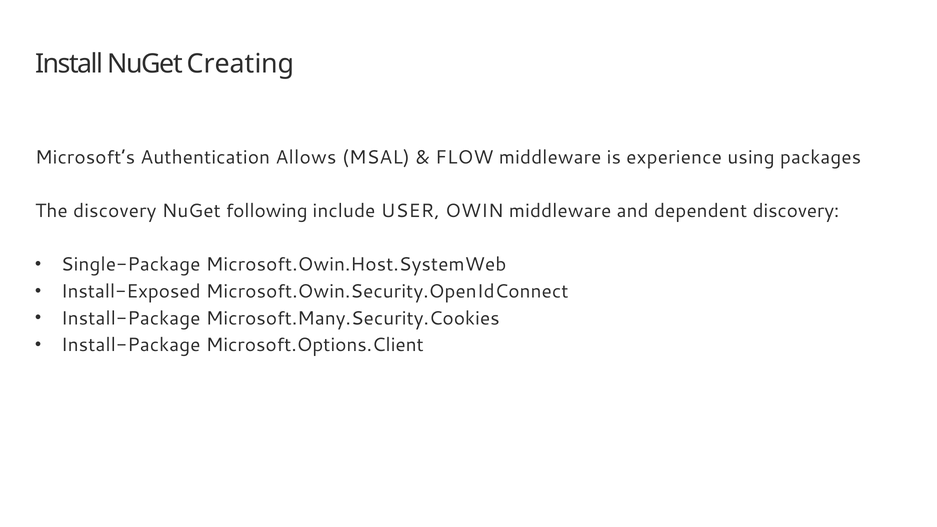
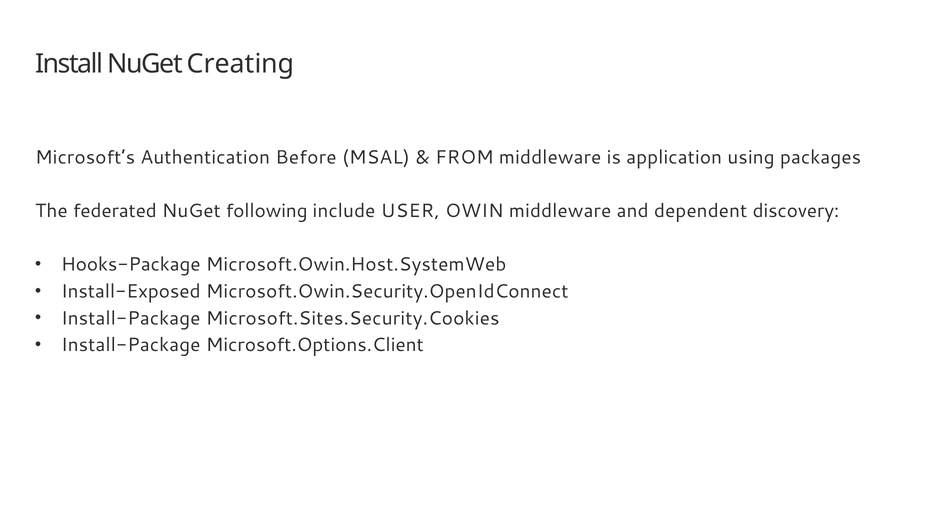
Allows: Allows -> Before
FLOW: FLOW -> FROM
experience: experience -> application
The discovery: discovery -> federated
Single-Package: Single-Package -> Hooks-Package
Microsoft.Many.Security.Cookies: Microsoft.Many.Security.Cookies -> Microsoft.Sites.Security.Cookies
